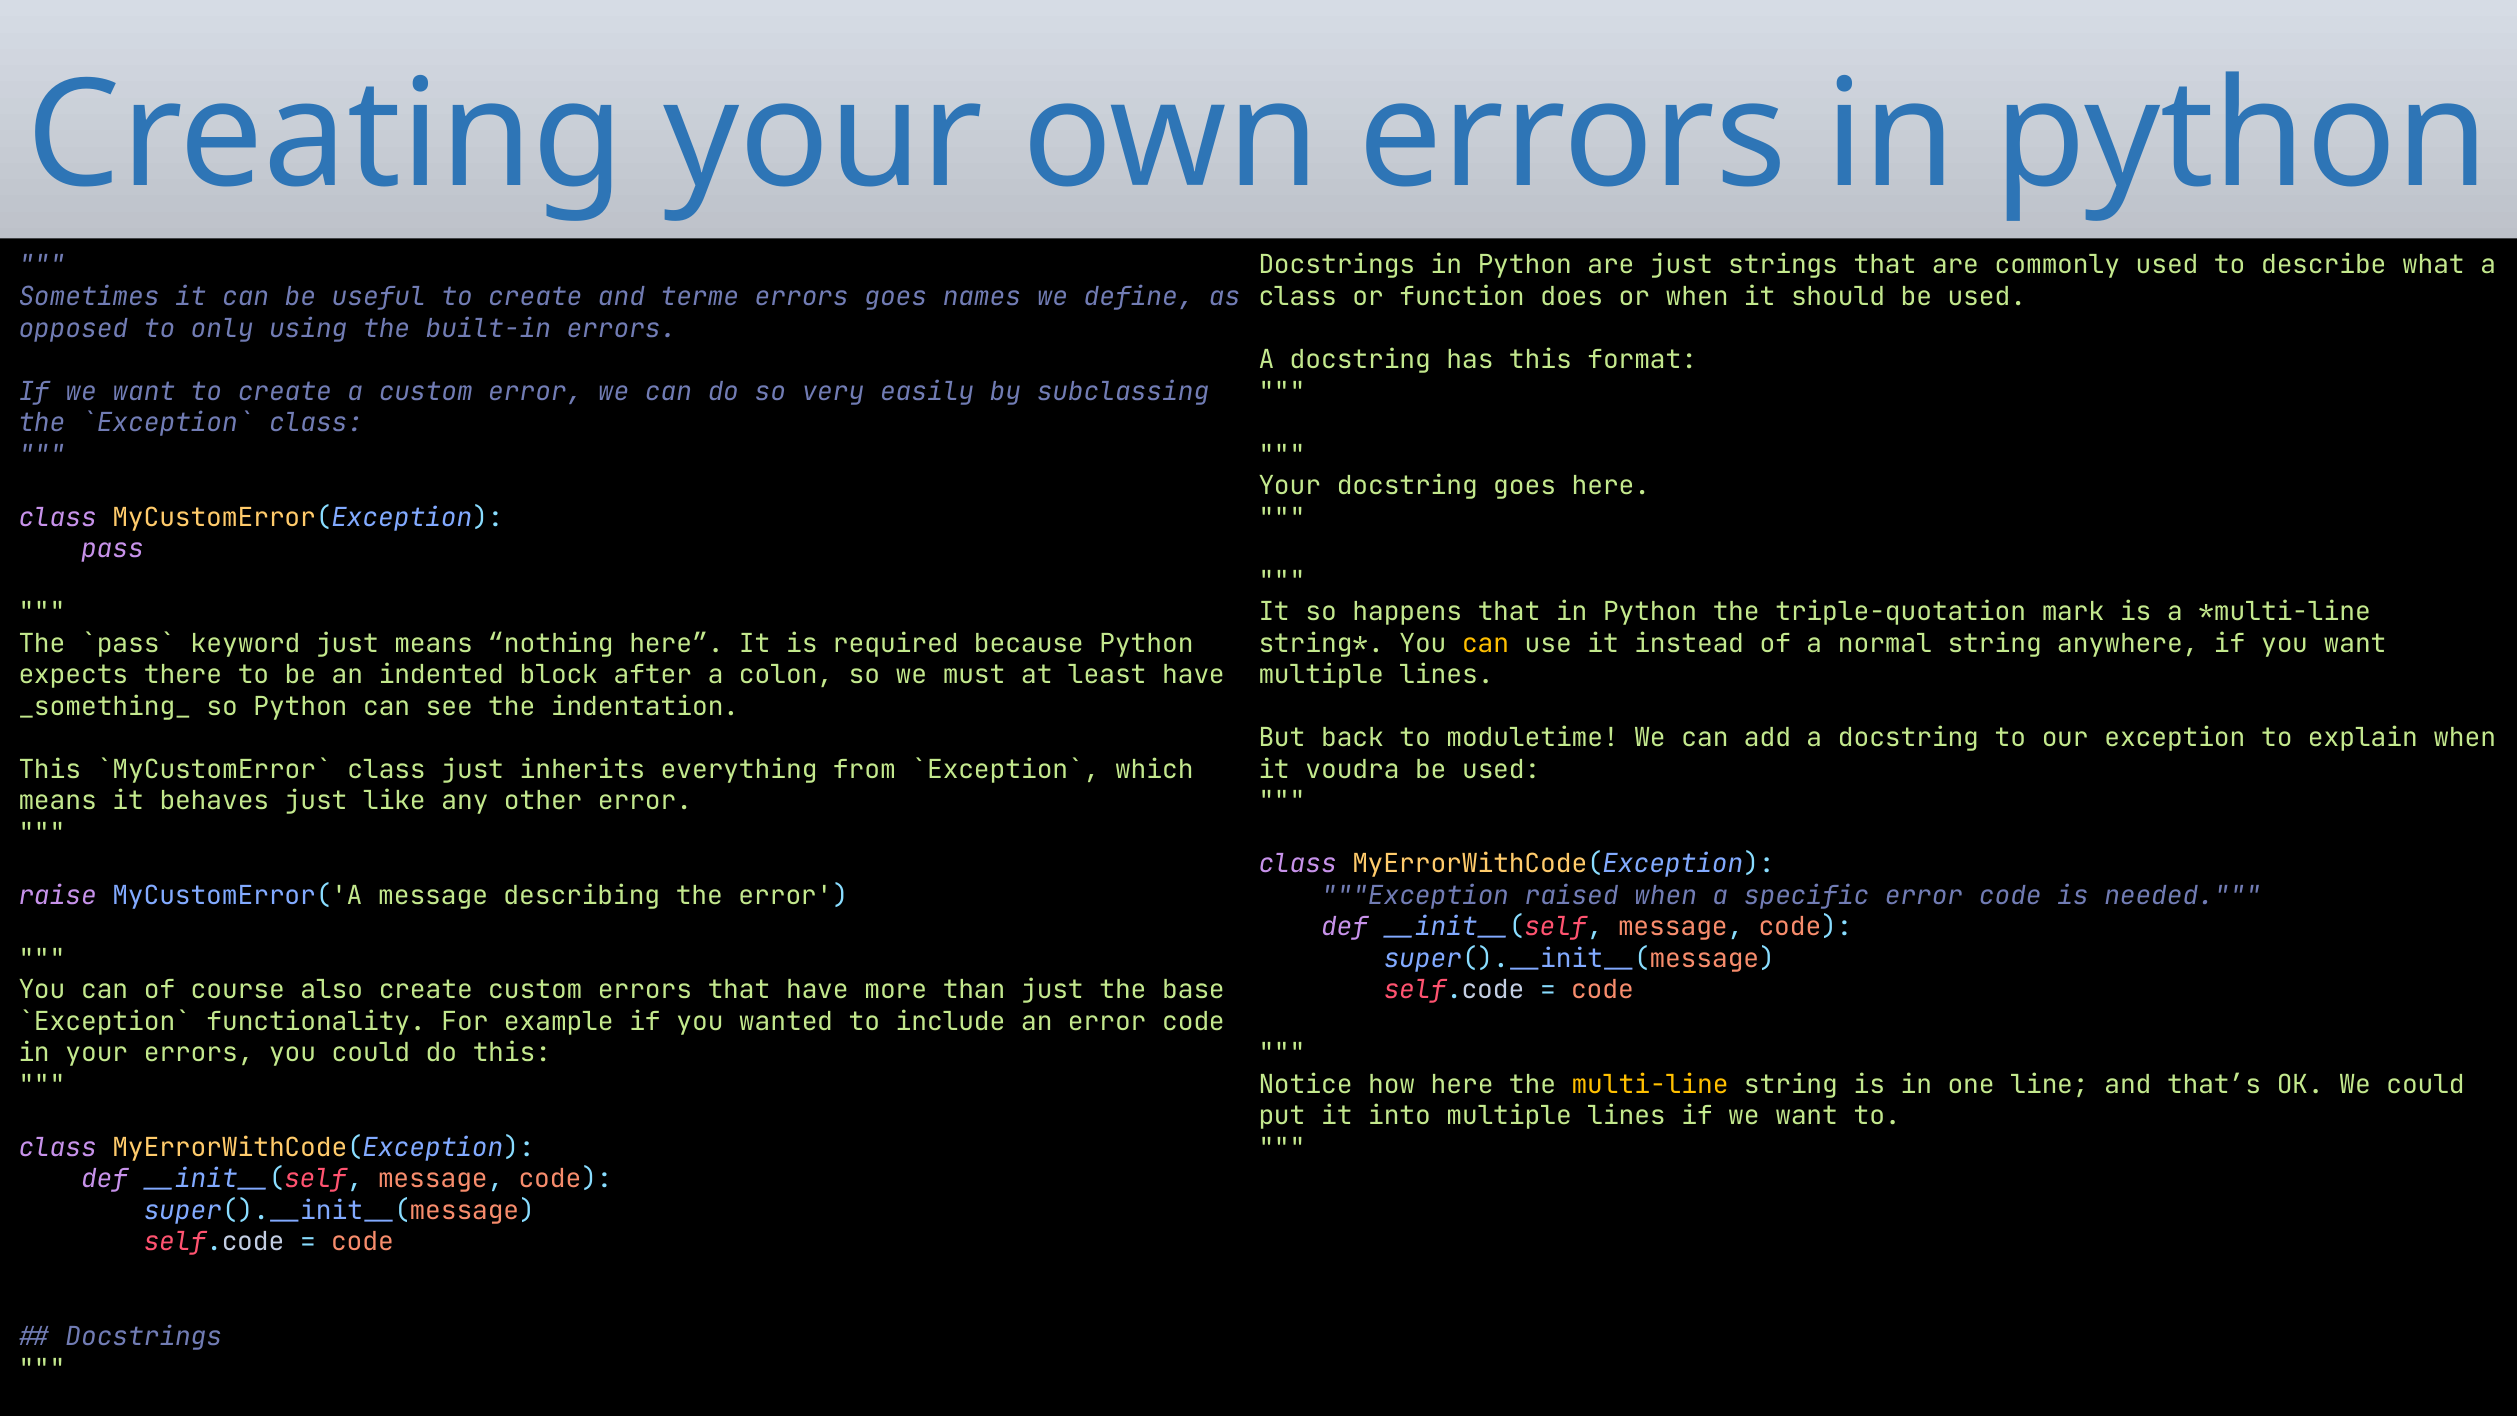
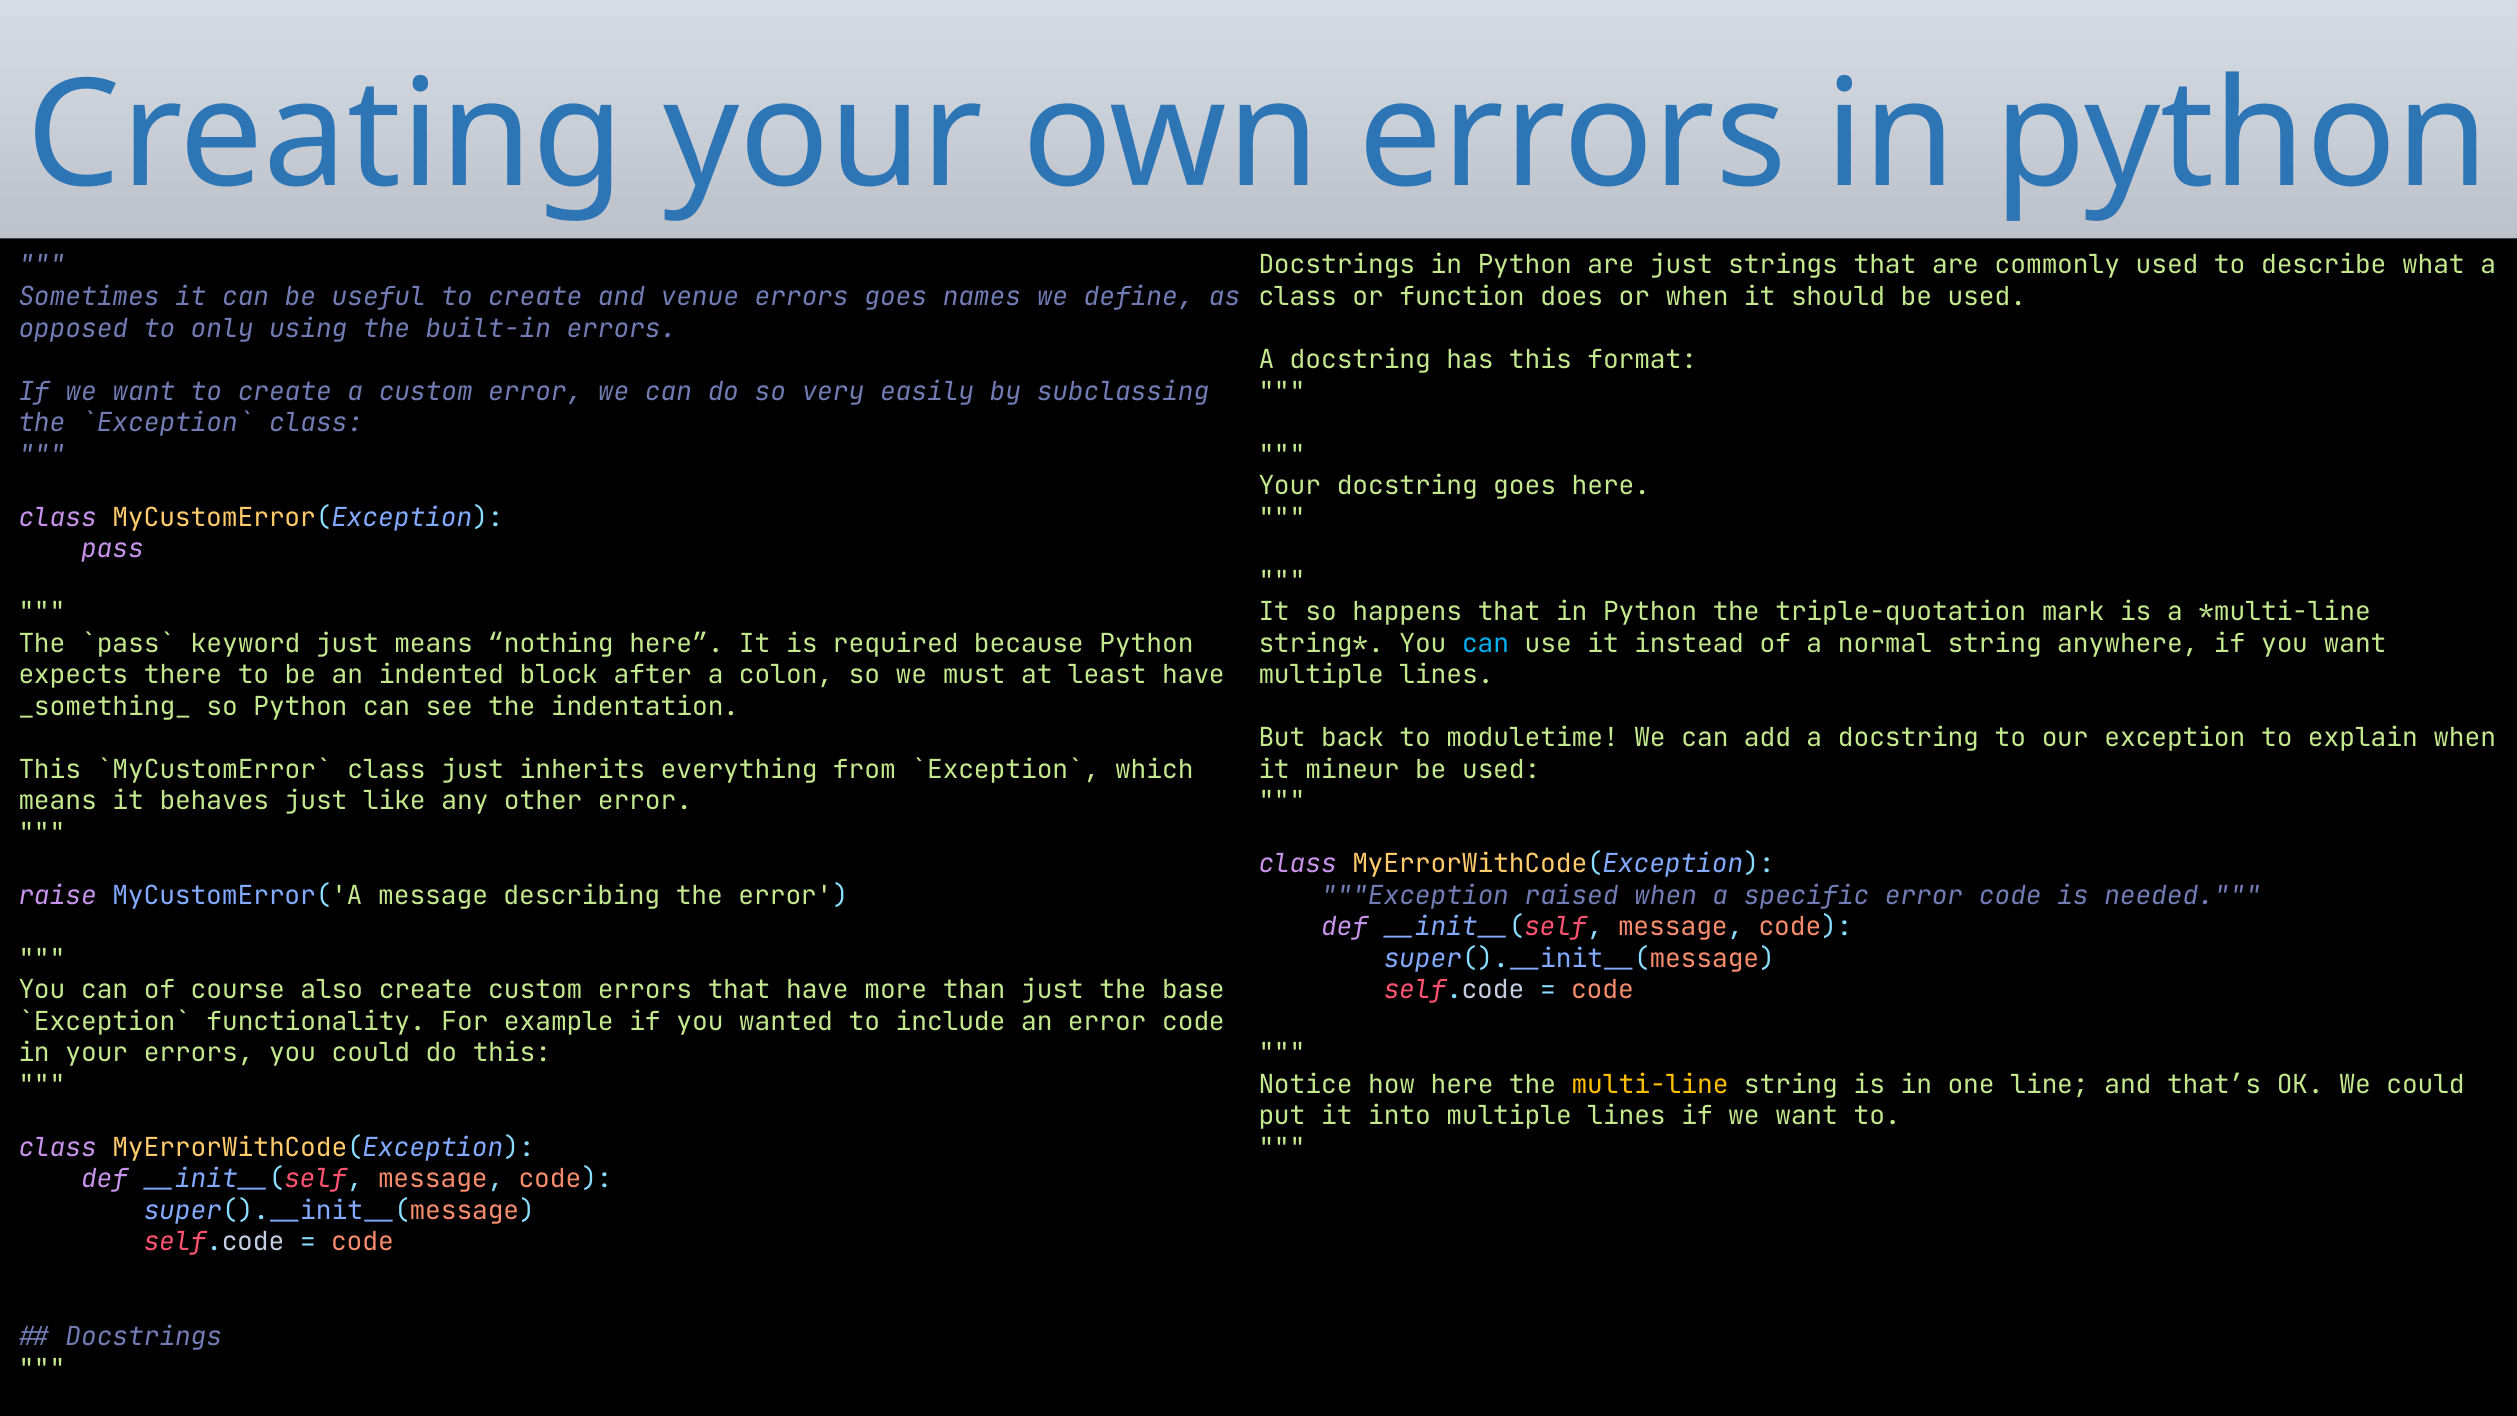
terme: terme -> venue
can at (1486, 643) colour: yellow -> light blue
voudra: voudra -> mineur
